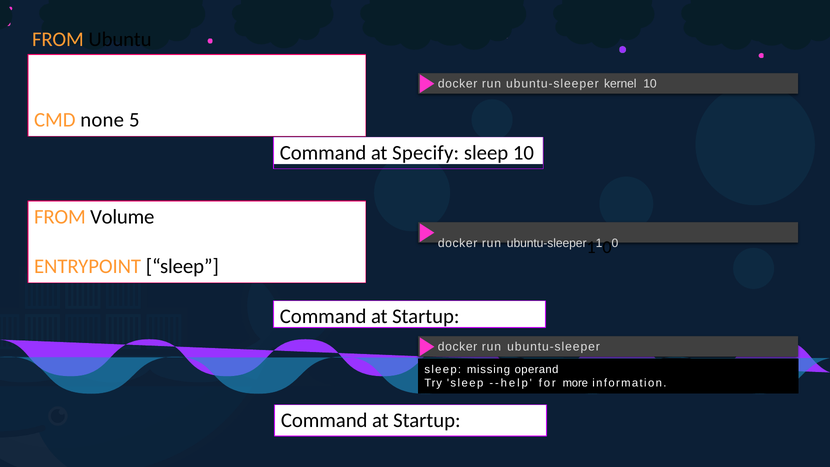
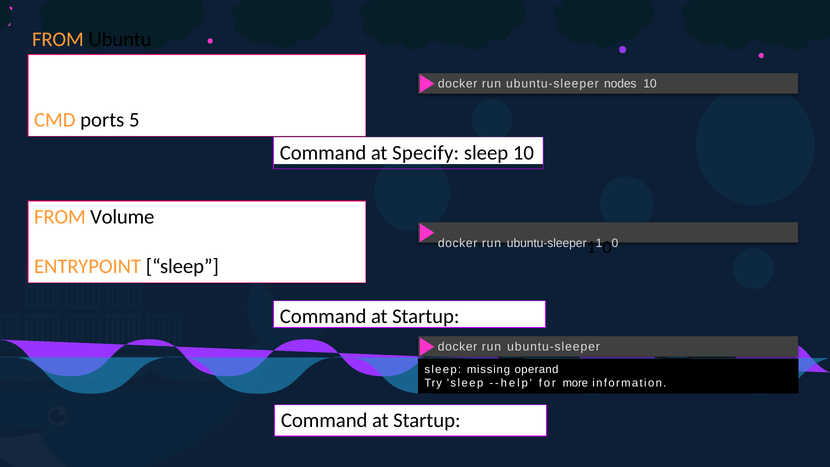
kernel: kernel -> nodes
none: none -> ports
